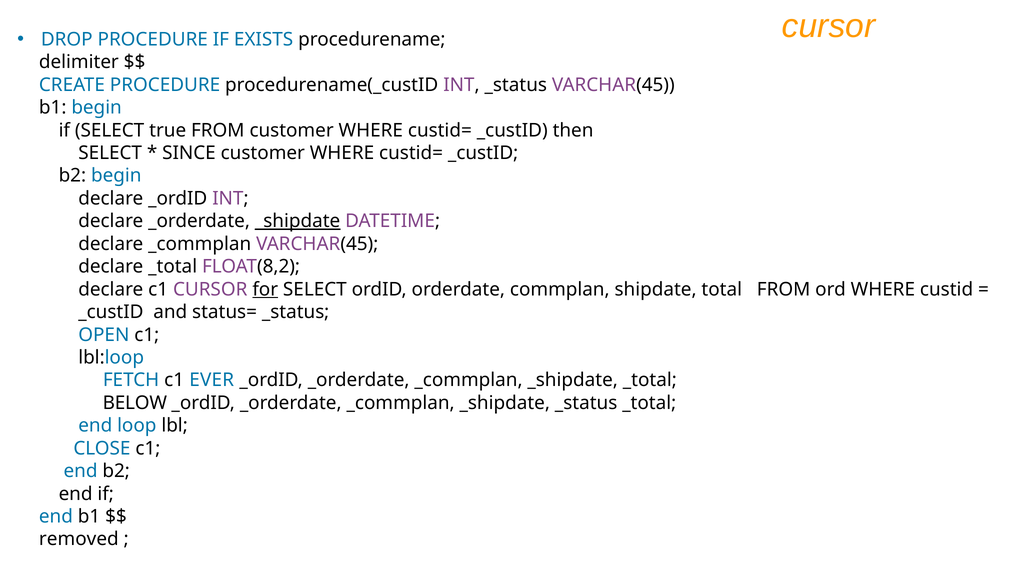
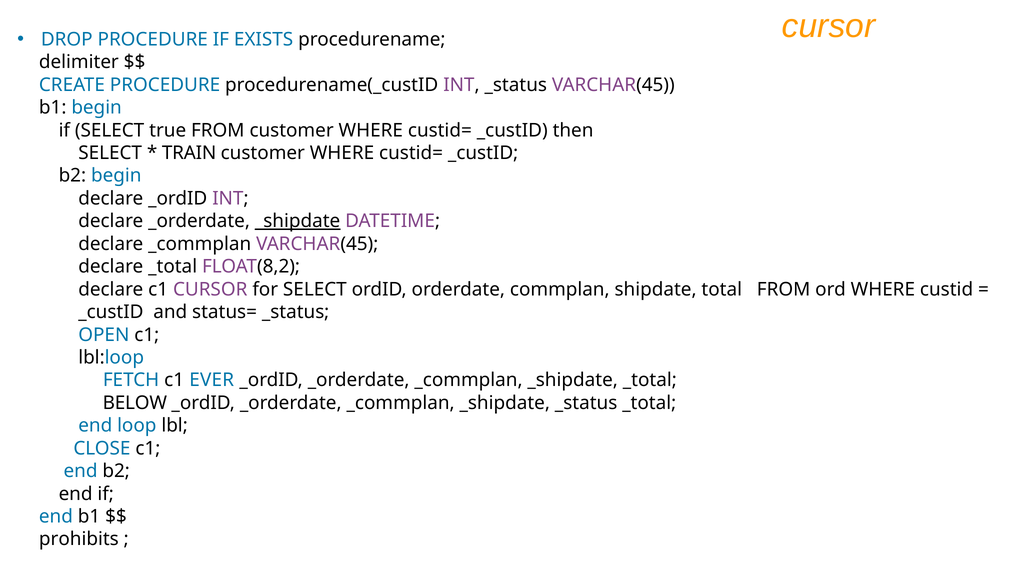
SINCE: SINCE -> TRAIN
for underline: present -> none
removed: removed -> prohibits
